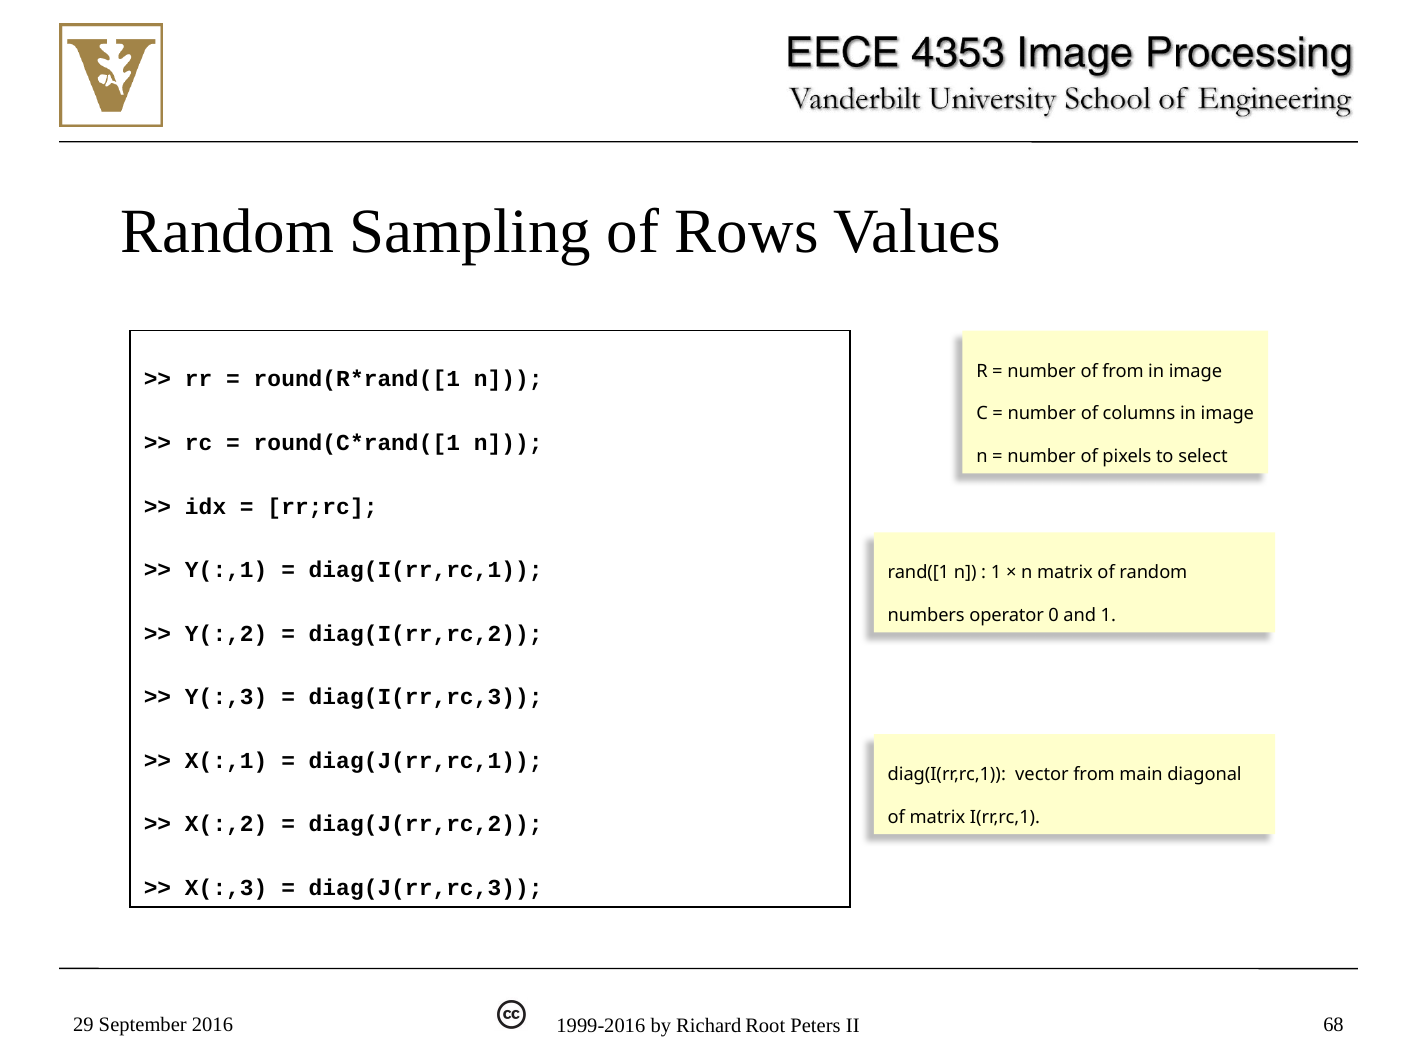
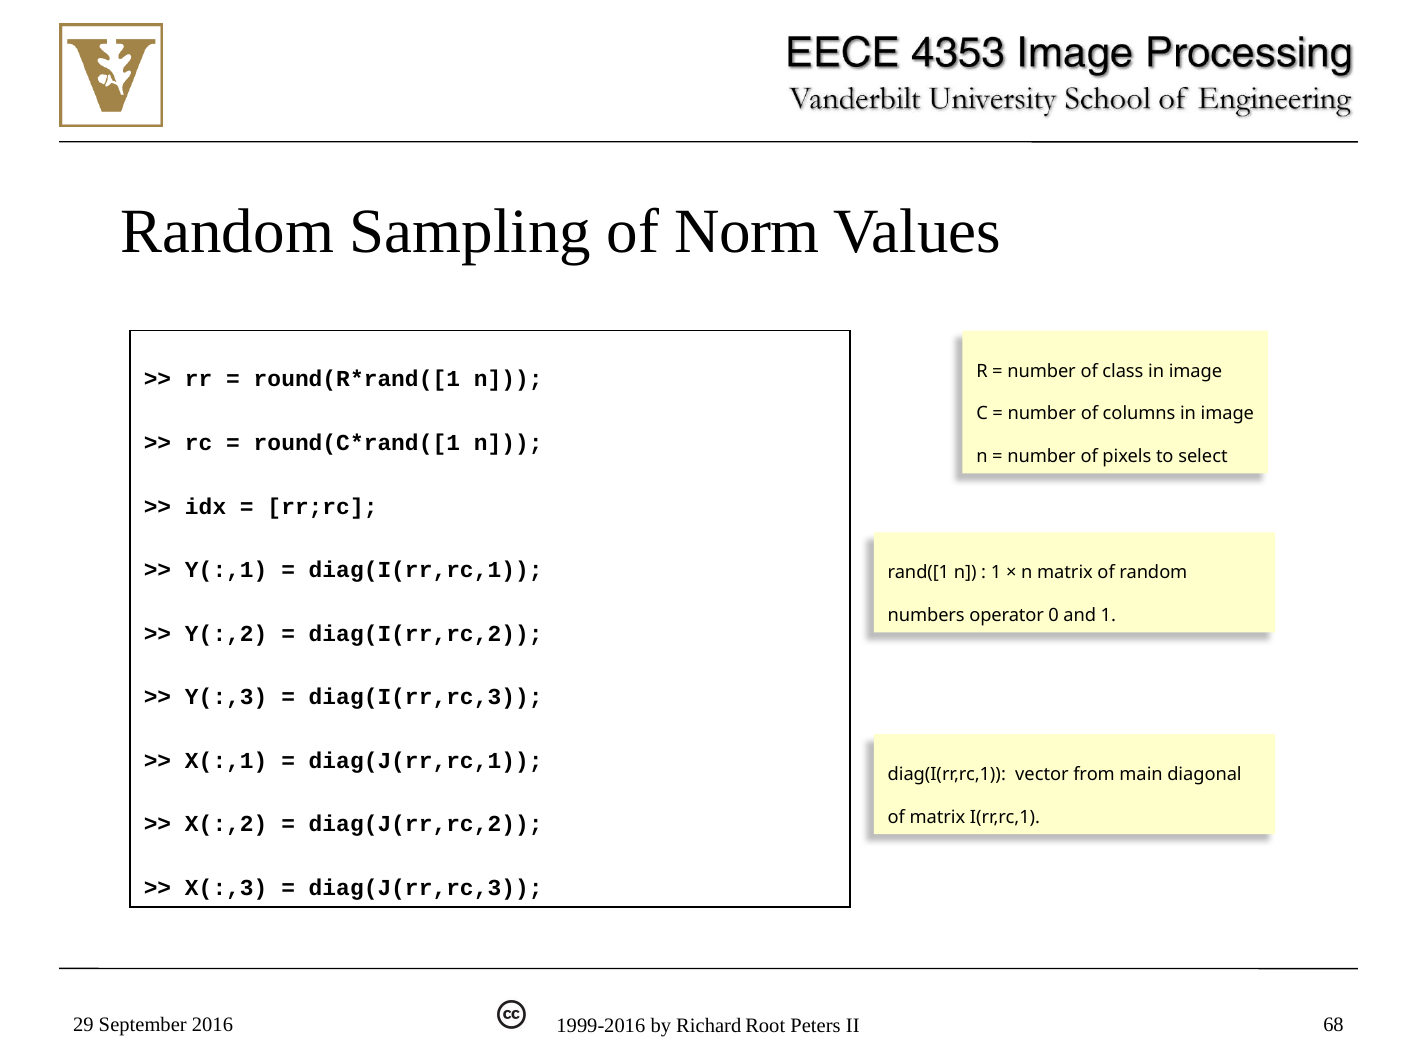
Rows: Rows -> Norm
of from: from -> class
